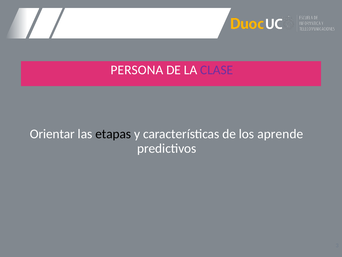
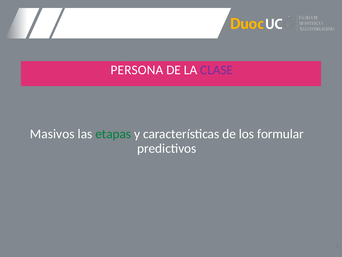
Orientar: Orientar -> Masivos
etapas colour: black -> green
aprende: aprende -> formular
